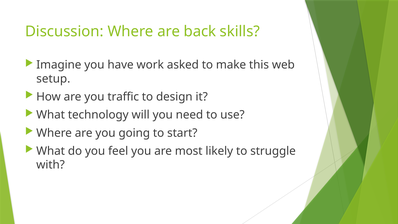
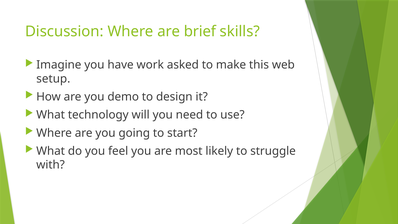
back: back -> brief
traffic: traffic -> demo
